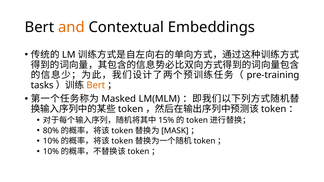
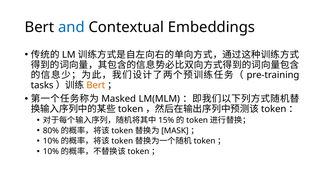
and colour: orange -> blue
